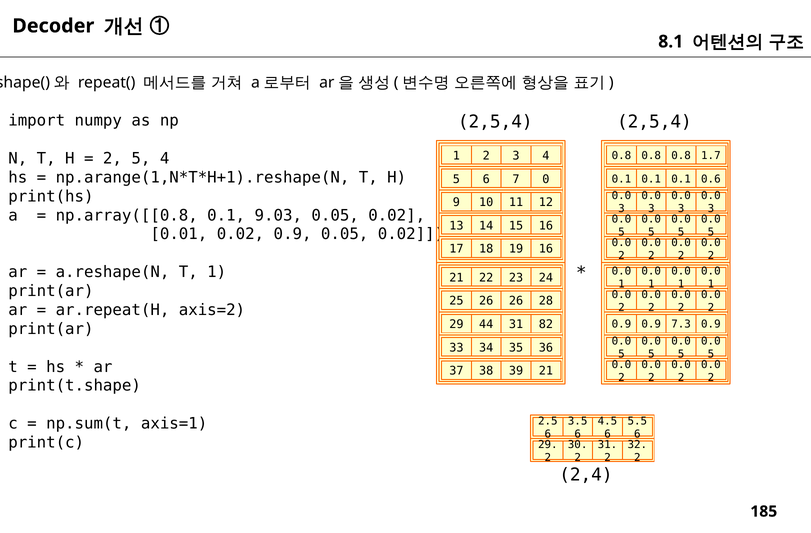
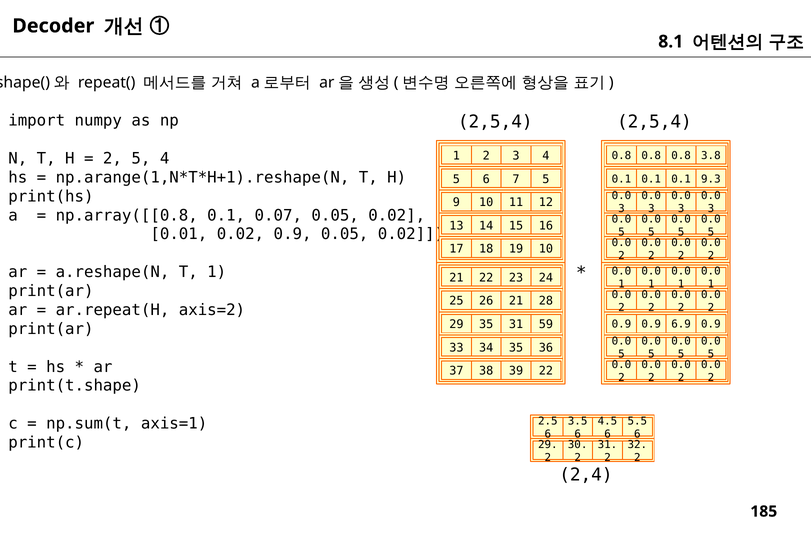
1.7: 1.7 -> 3.8
7 0: 0 -> 5
0.6: 0.6 -> 9.3
9.03: 9.03 -> 0.07
19 16: 16 -> 10
26 26: 26 -> 21
29 44: 44 -> 35
82: 82 -> 59
7.3: 7.3 -> 6.9
39 21: 21 -> 22
